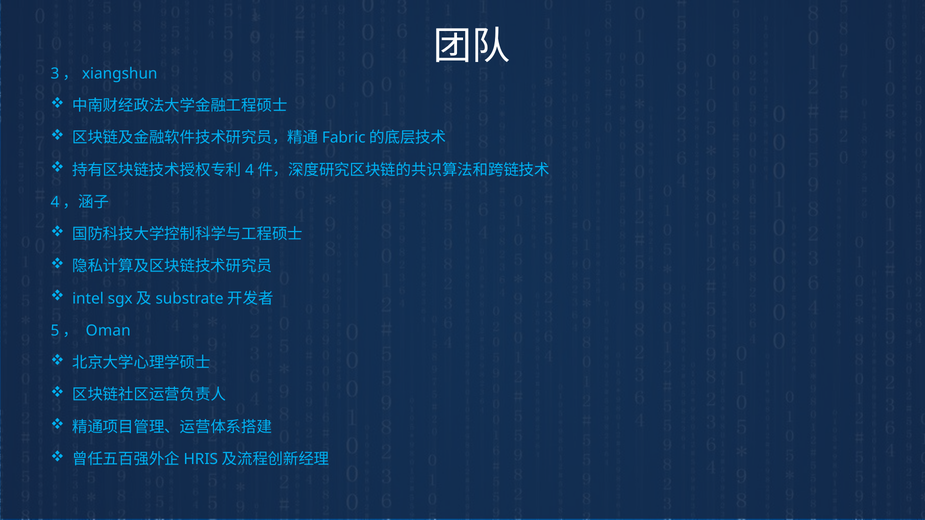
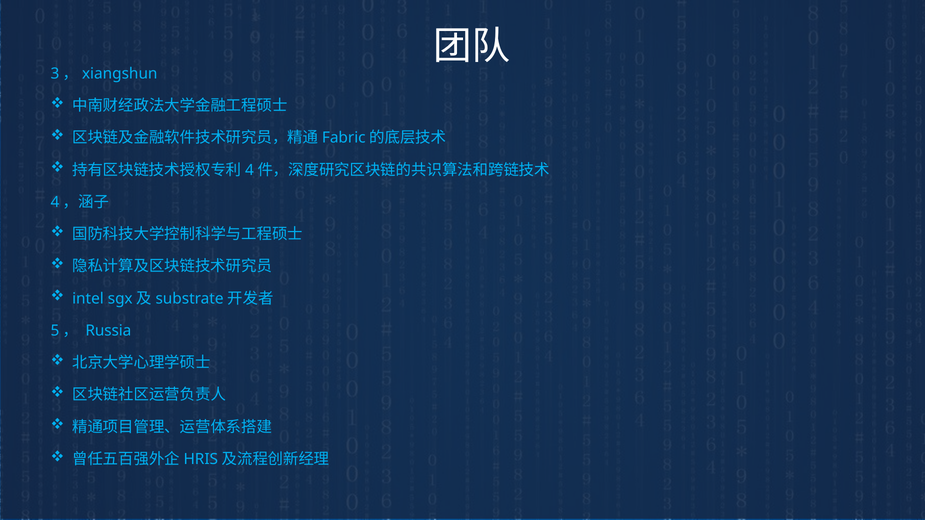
Oman: Oman -> Russia
